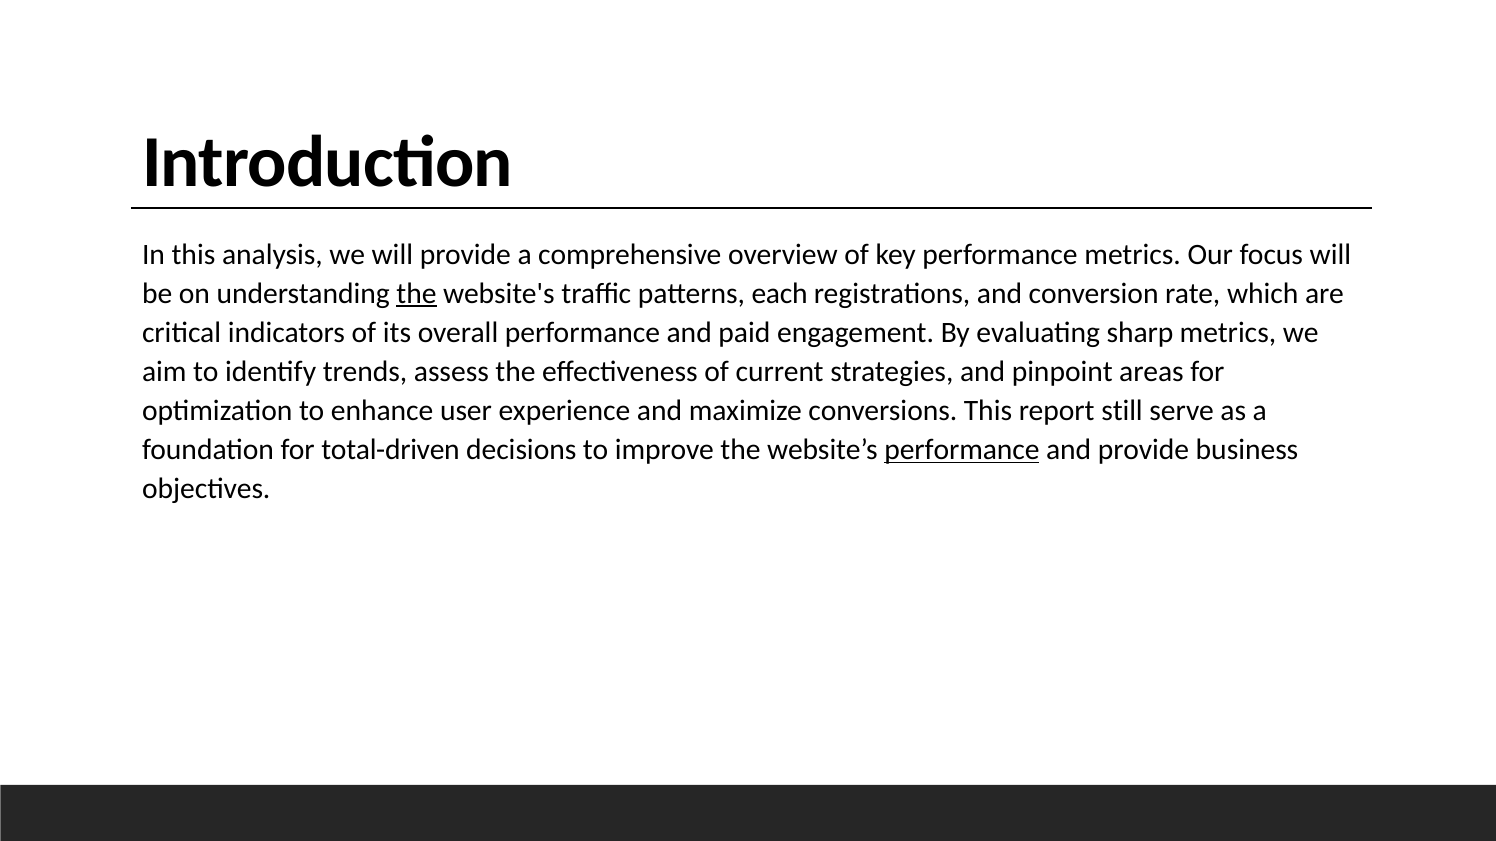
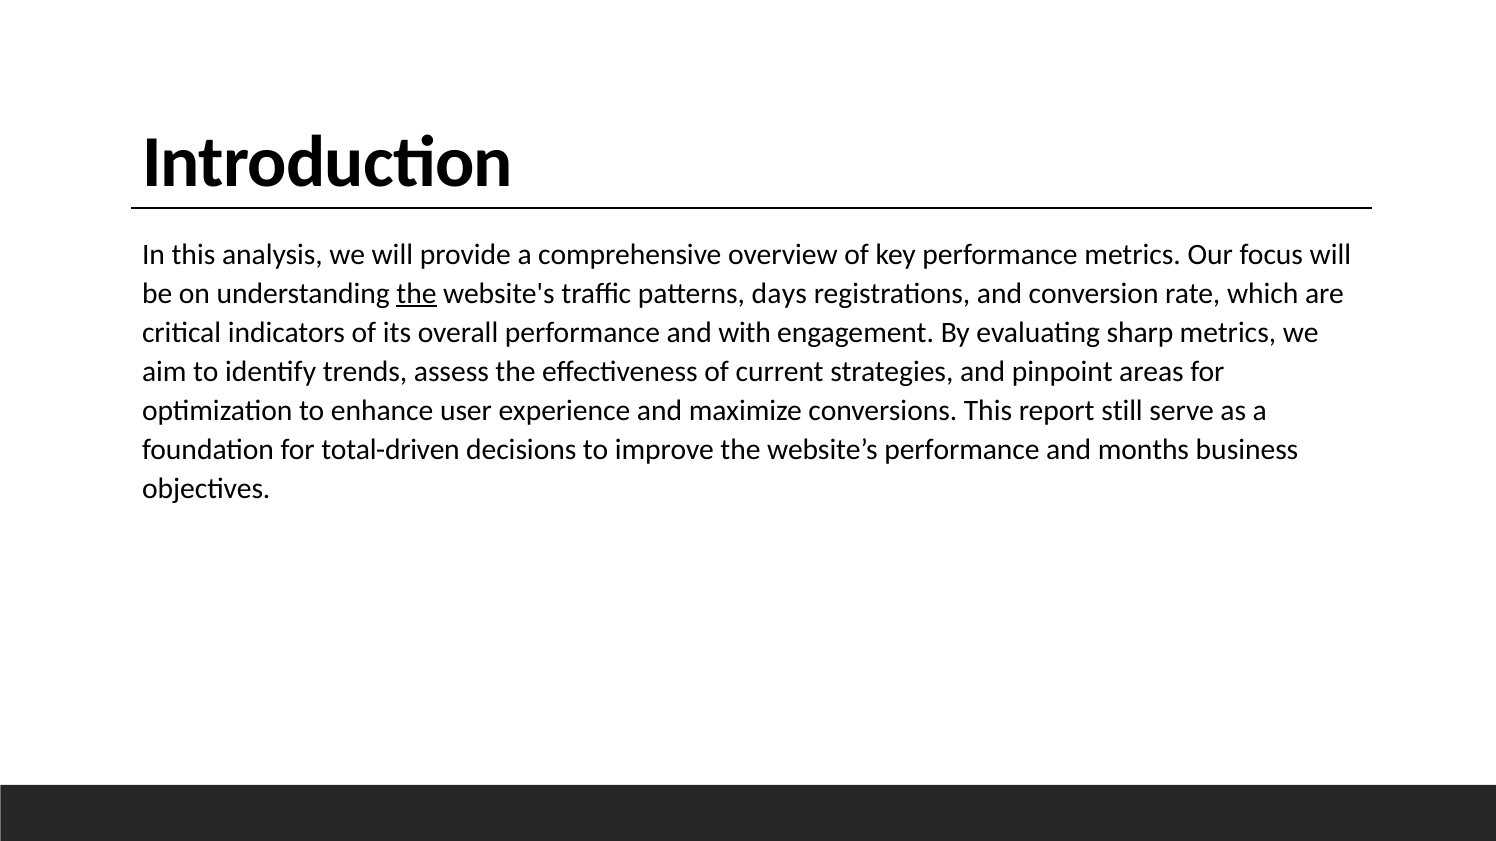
each: each -> days
paid: paid -> with
performance at (962, 450) underline: present -> none
and provide: provide -> months
